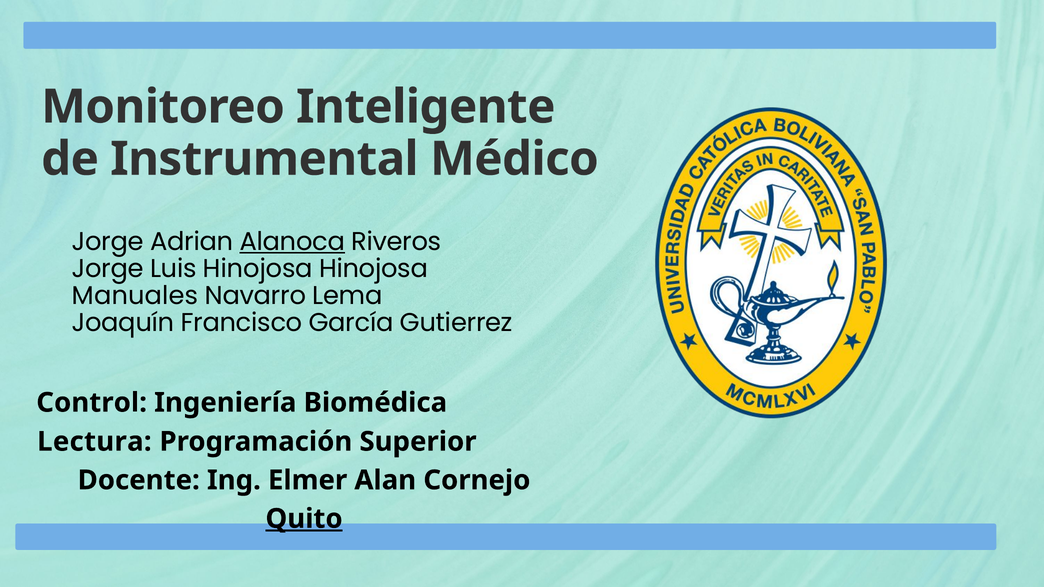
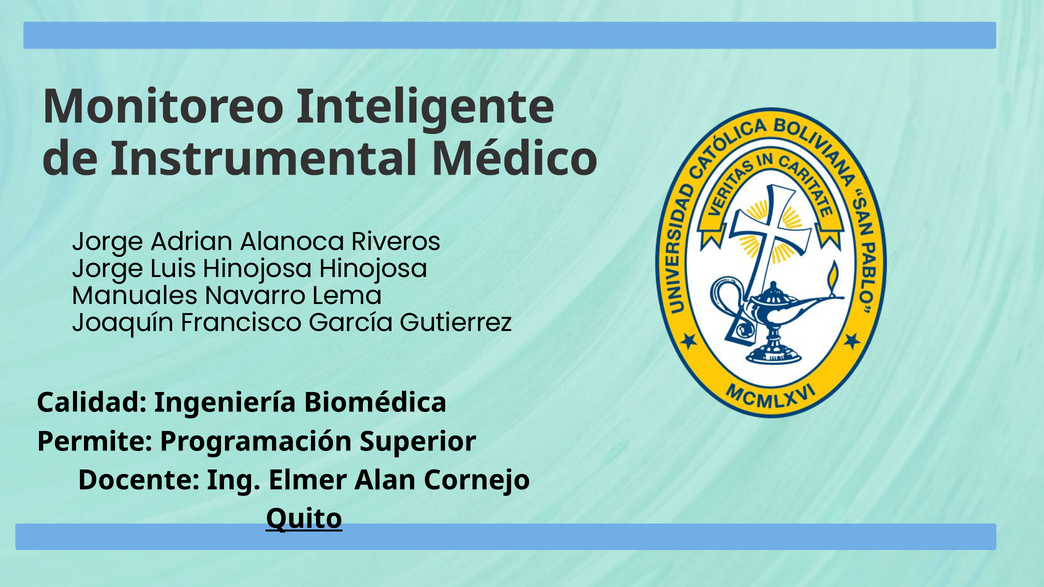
Alanoca underline: present -> none
Control: Control -> Calidad
Lectura: Lectura -> Permite
